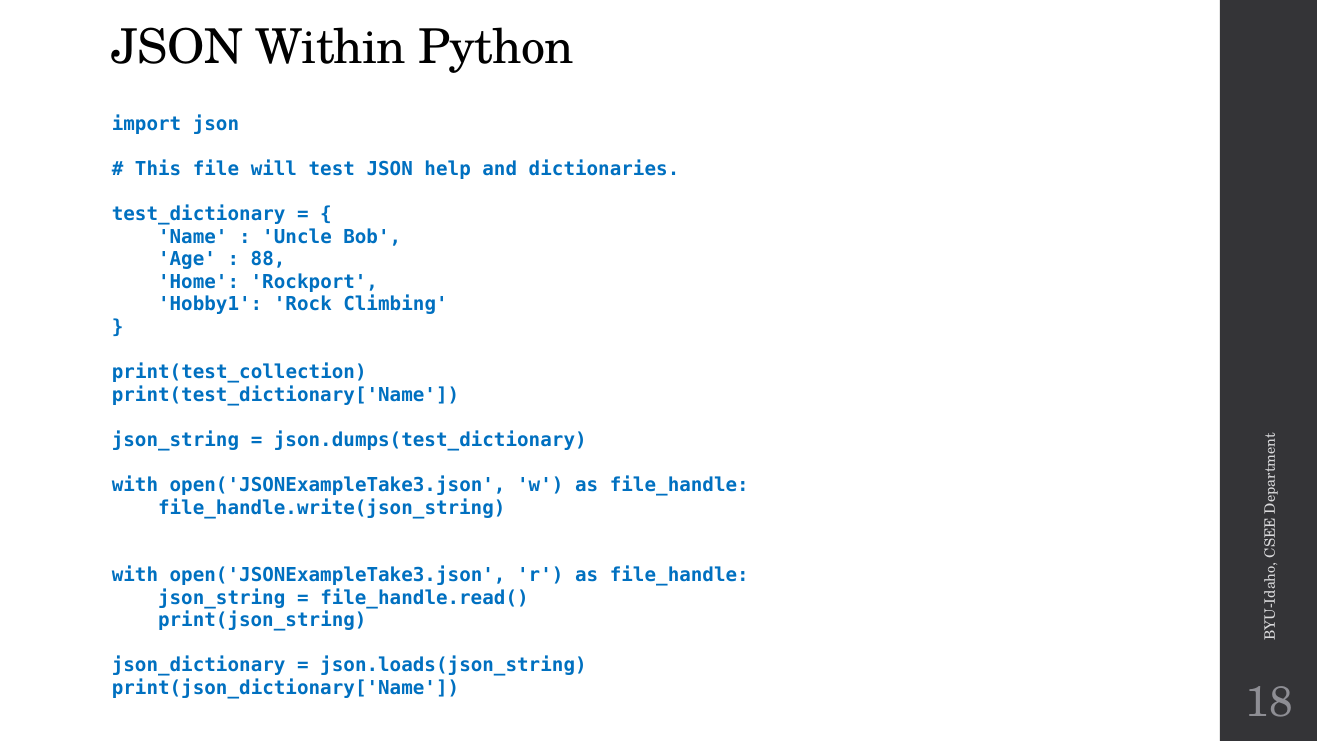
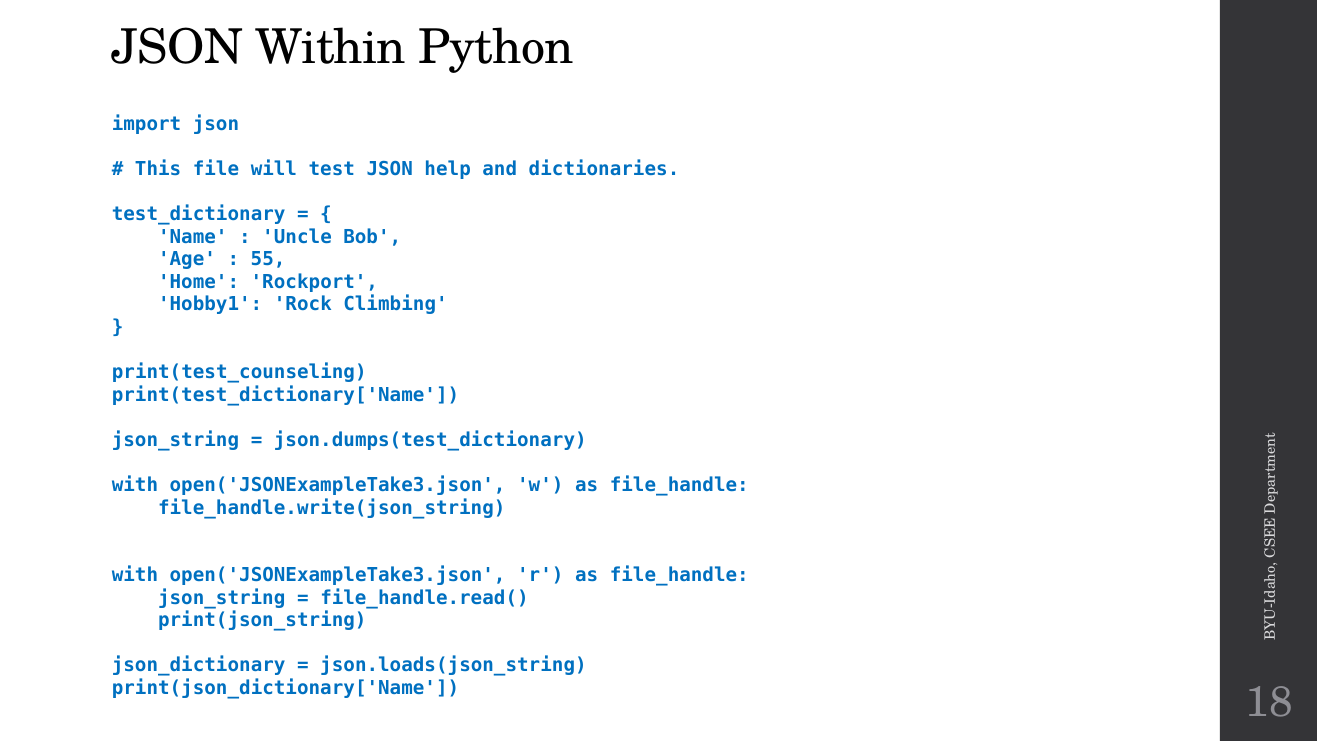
88: 88 -> 55
print(test_collection: print(test_collection -> print(test_counseling
